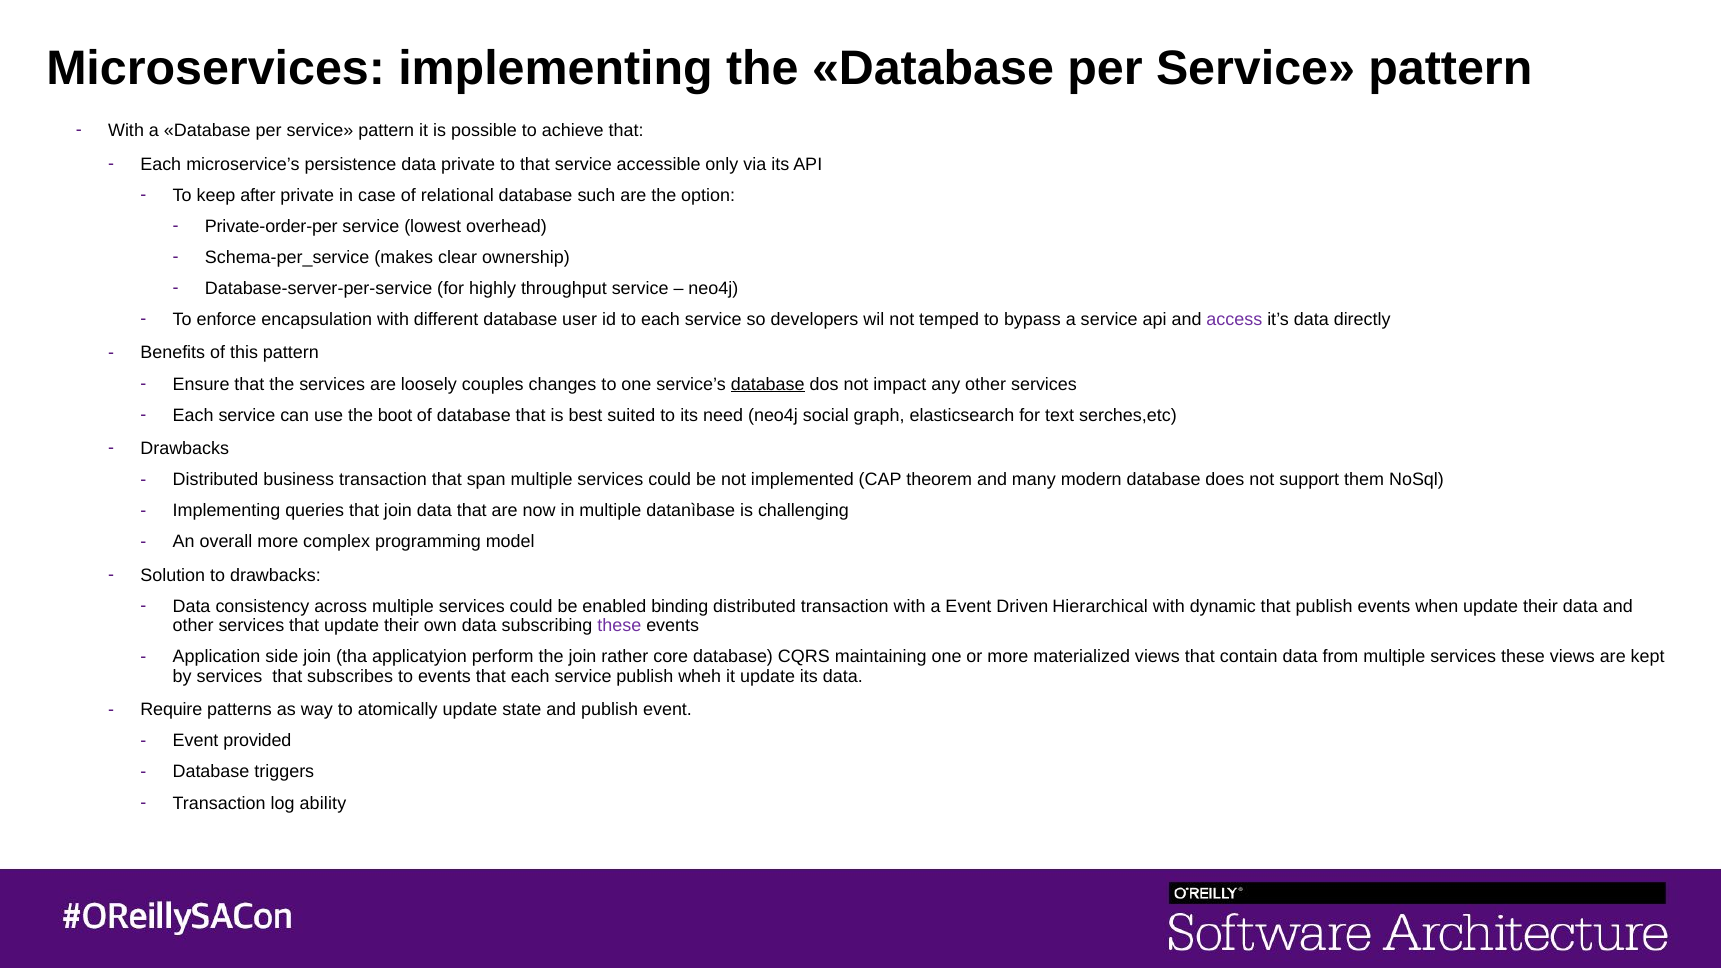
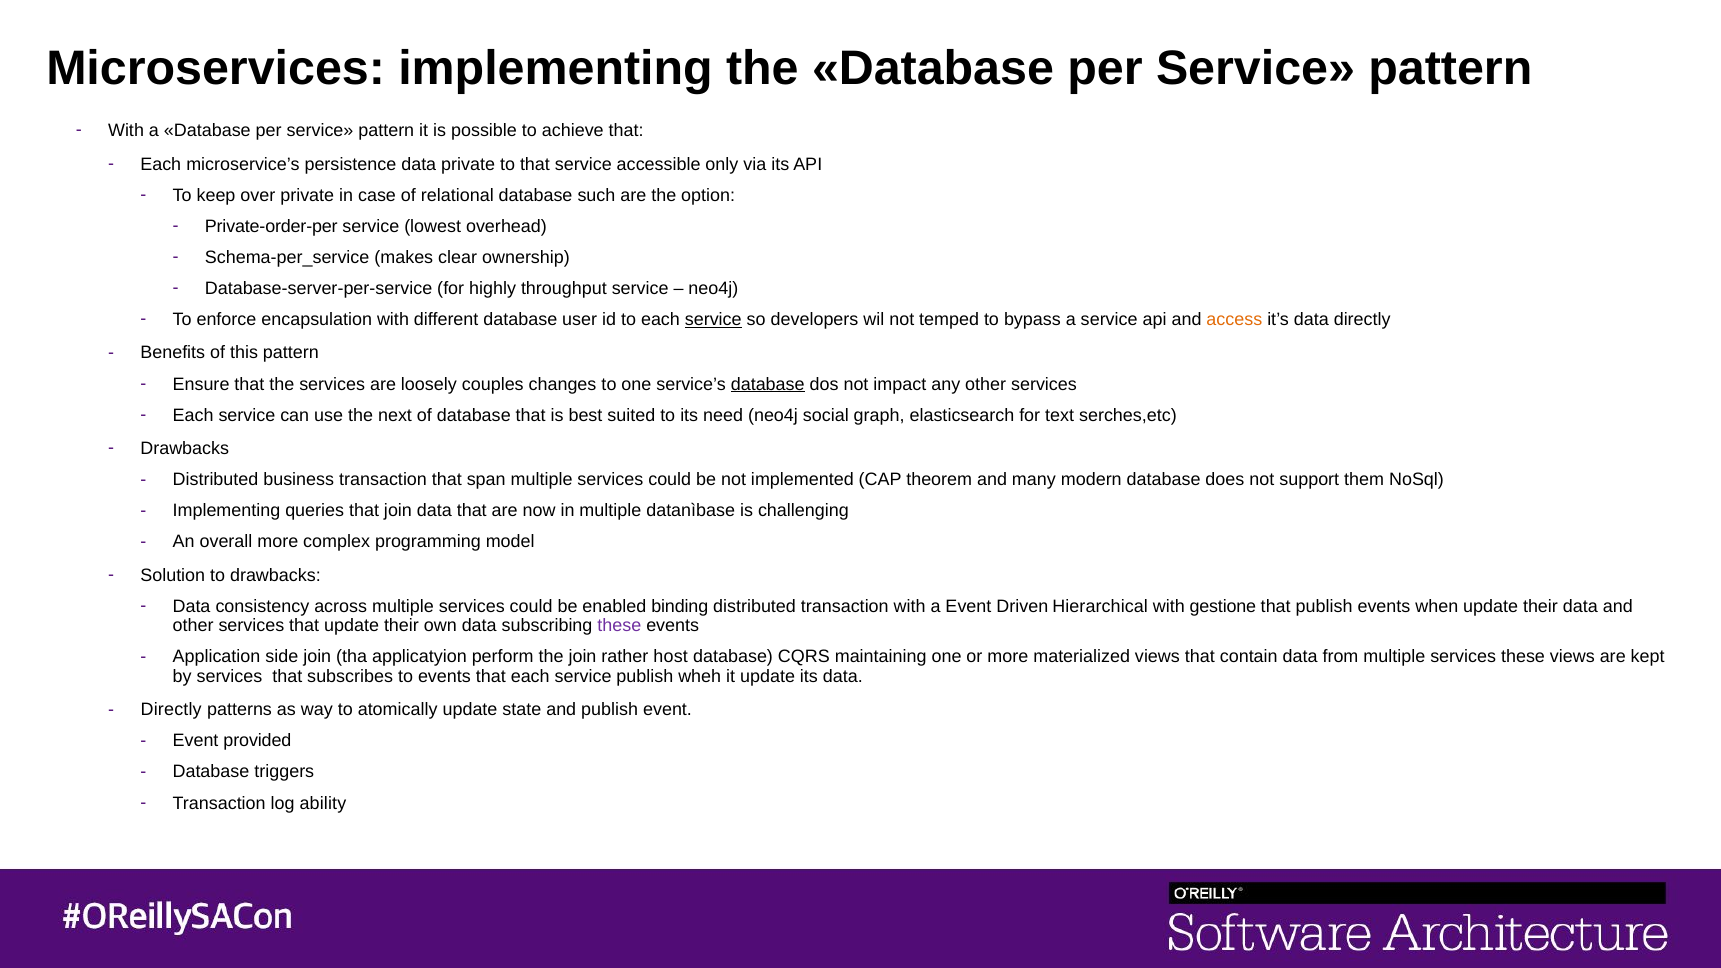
after: after -> over
service at (713, 319) underline: none -> present
access colour: purple -> orange
boot: boot -> next
dynamic: dynamic -> gestione
core: core -> host
Require at (171, 710): Require -> Directly
